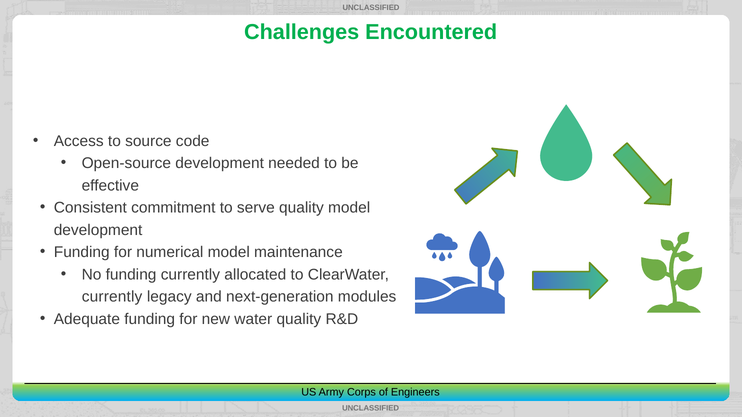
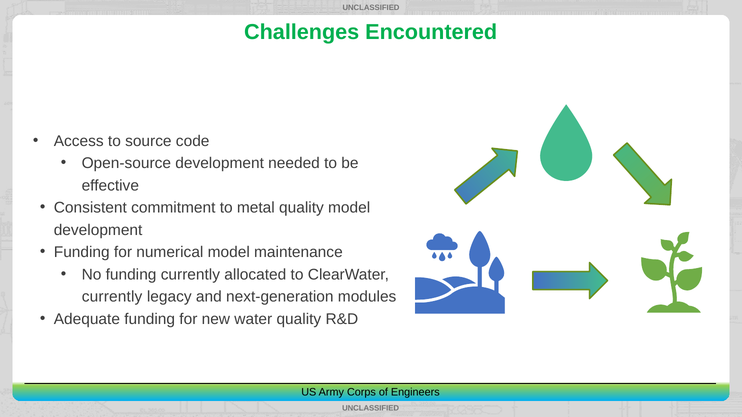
serve: serve -> metal
